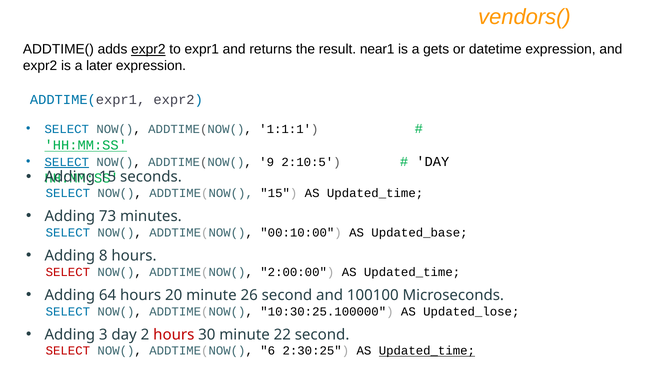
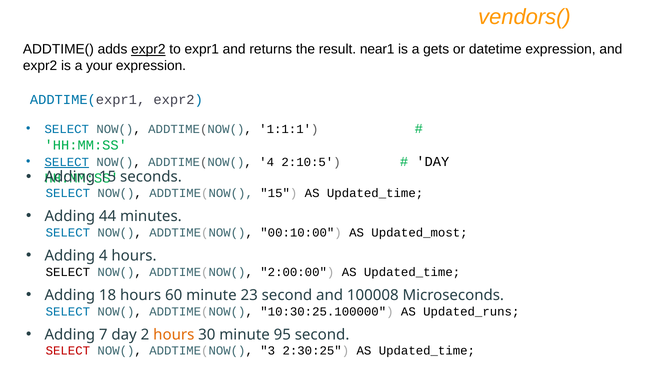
later: later -> your
HH:MM:SS at (86, 145) underline: present -> none
ADDTIME(NOW( 9: 9 -> 4
73: 73 -> 44
Updated_base: Updated_base -> Updated_most
Adding 8: 8 -> 4
SELECT at (68, 272) colour: red -> black
64: 64 -> 18
20: 20 -> 60
26: 26 -> 23
100100: 100100 -> 100008
Updated_lose: Updated_lose -> Updated_runs
3: 3 -> 7
hours at (174, 335) colour: red -> orange
22: 22 -> 95
6: 6 -> 3
Updated_time at (427, 351) underline: present -> none
